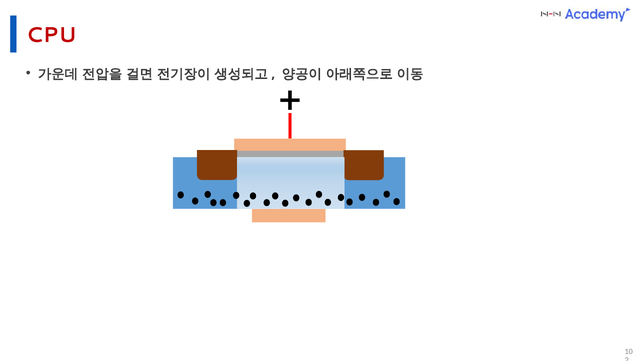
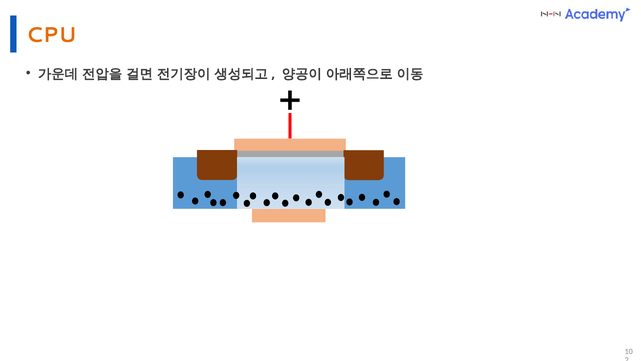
CPU colour: red -> orange
